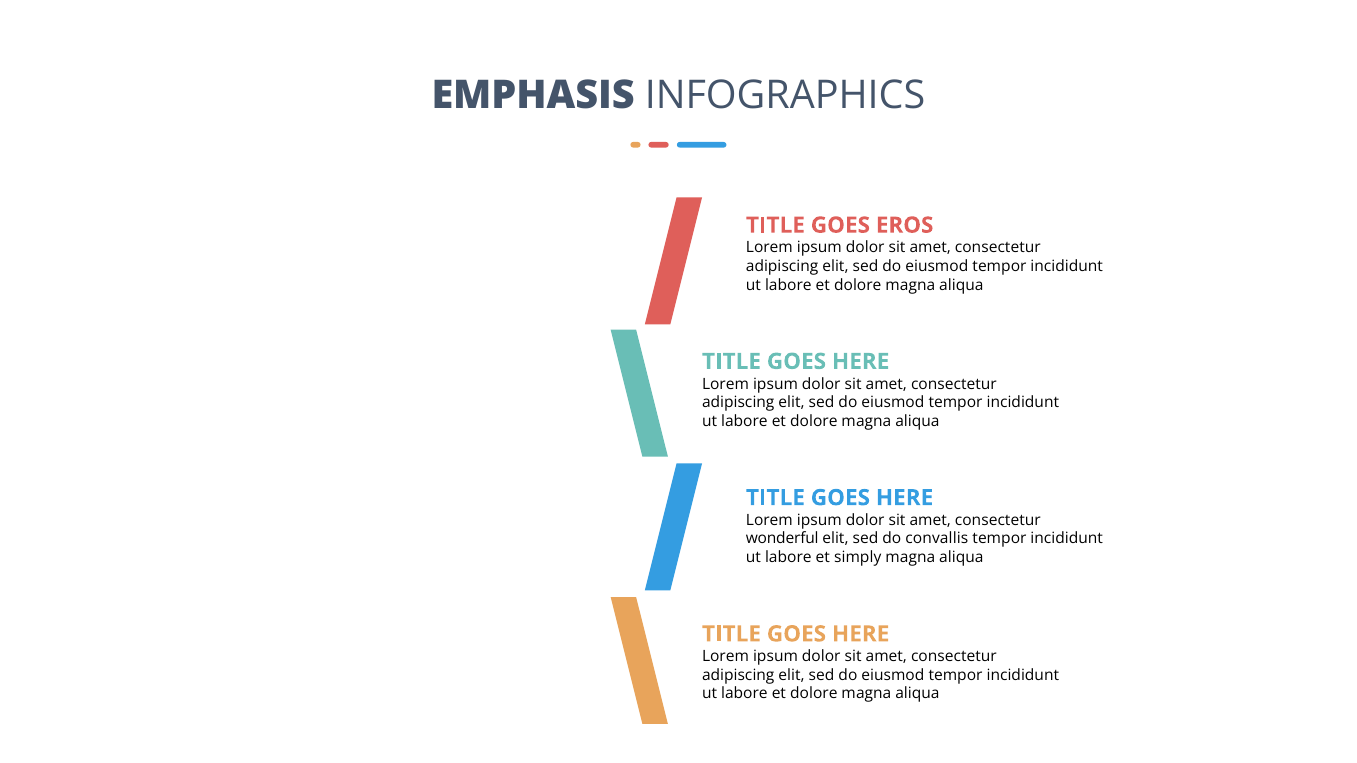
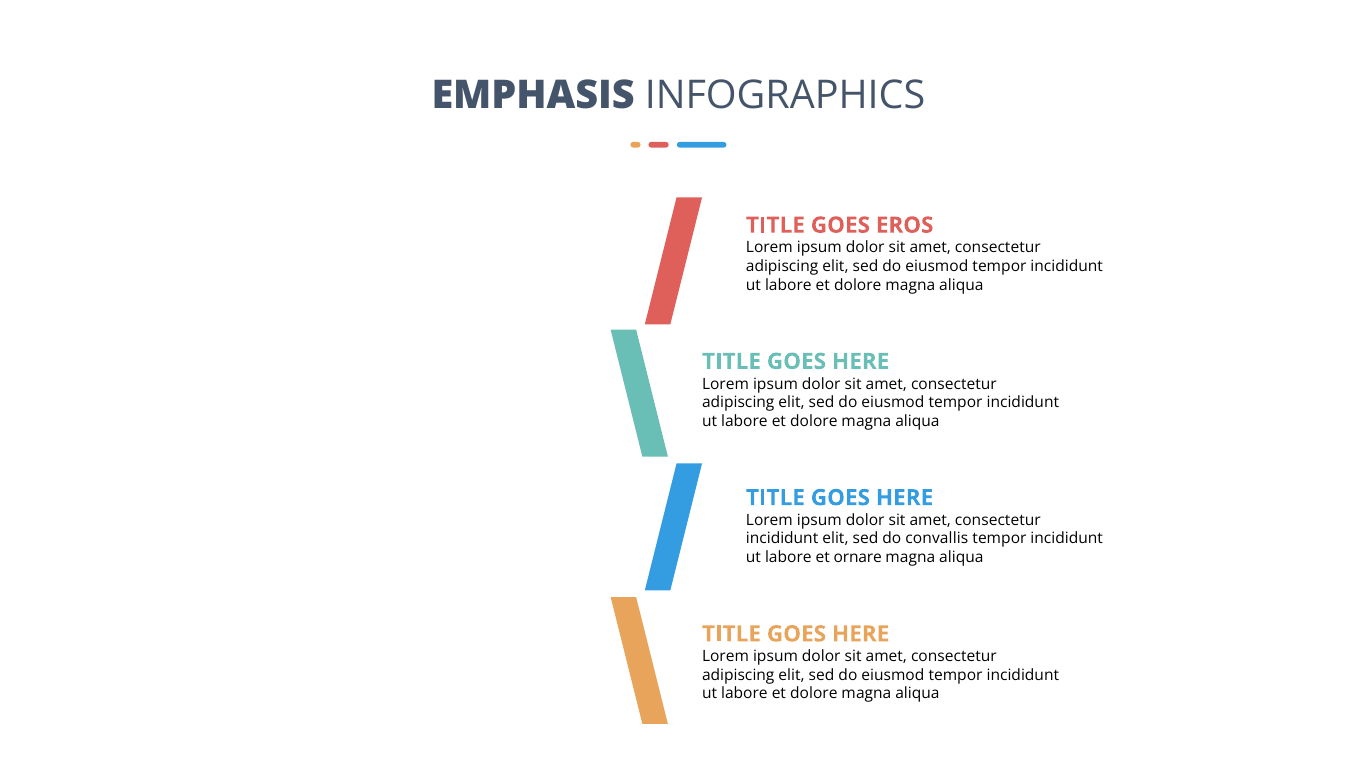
wonderful at (782, 539): wonderful -> incididunt
simply: simply -> ornare
